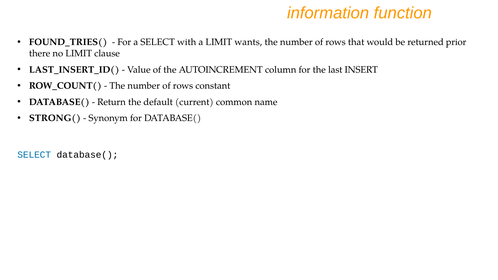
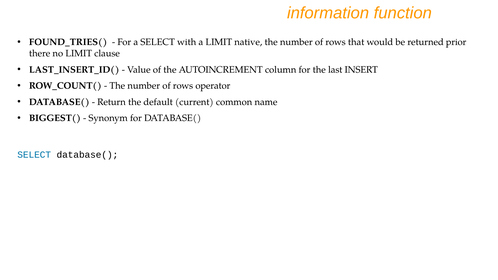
wants: wants -> native
constant: constant -> operator
STRONG(: STRONG( -> BIGGEST(
